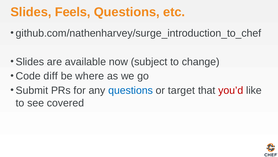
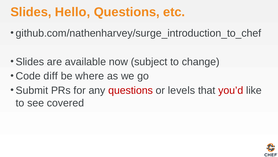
Feels: Feels -> Hello
questions at (131, 90) colour: blue -> red
target: target -> levels
